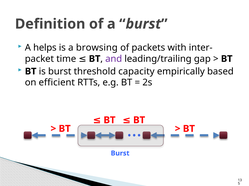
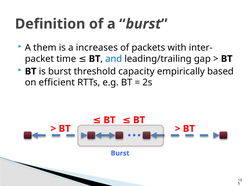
helps: helps -> them
browsing: browsing -> increases
and colour: purple -> blue
